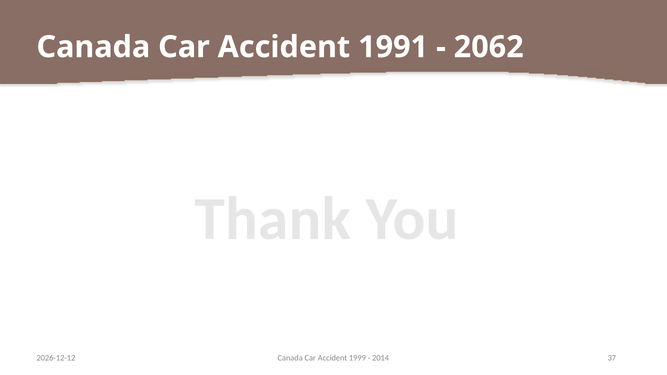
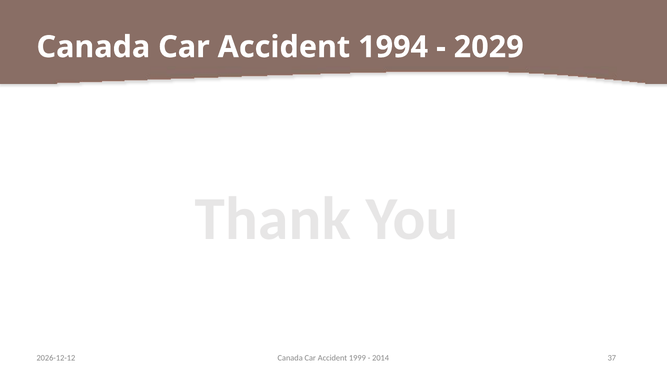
1991: 1991 -> 1994
2062: 2062 -> 2029
